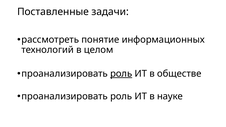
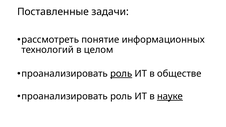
науке underline: none -> present
